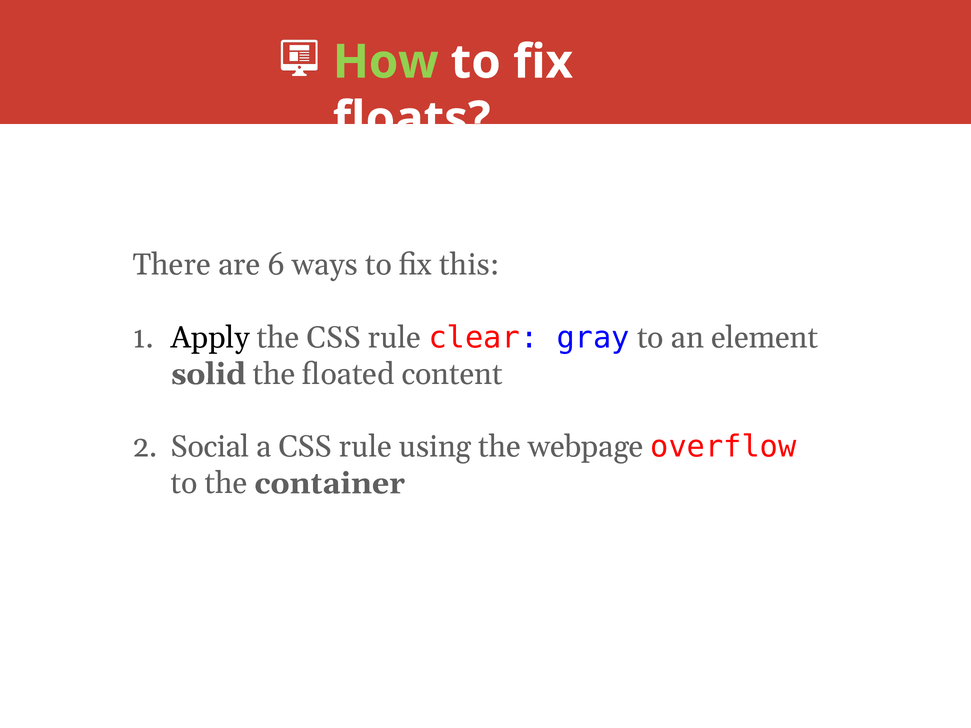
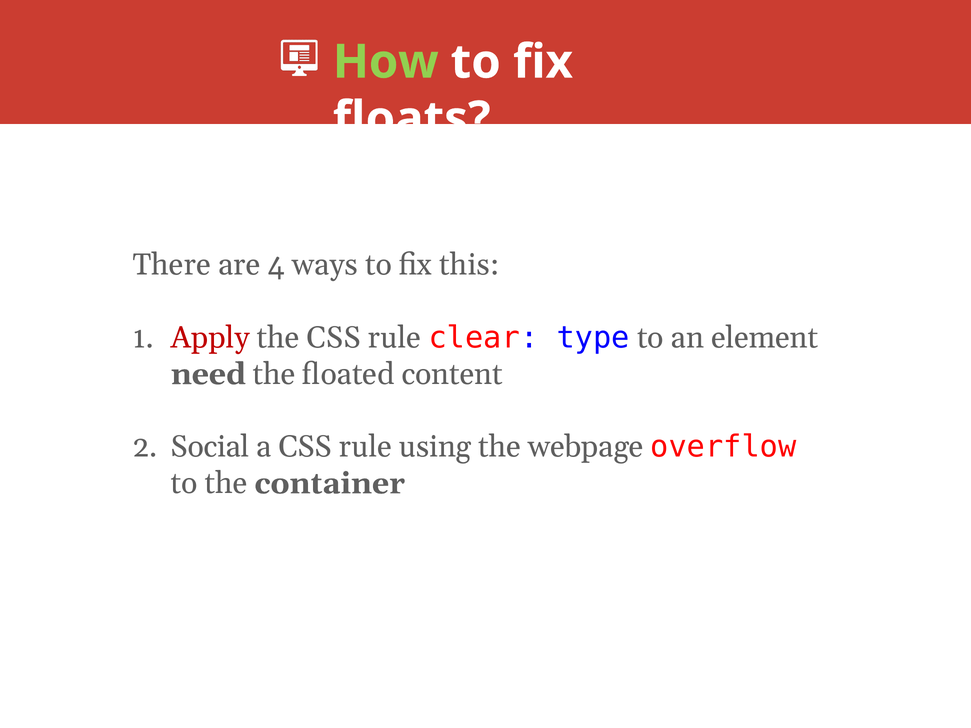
6: 6 -> 4
Apply colour: black -> red
gray: gray -> type
solid: solid -> need
